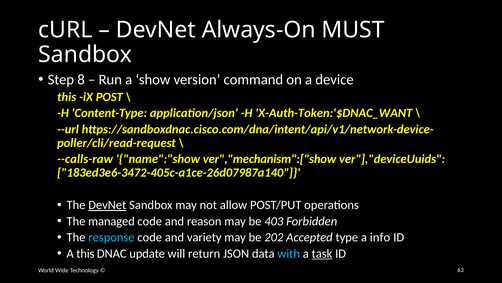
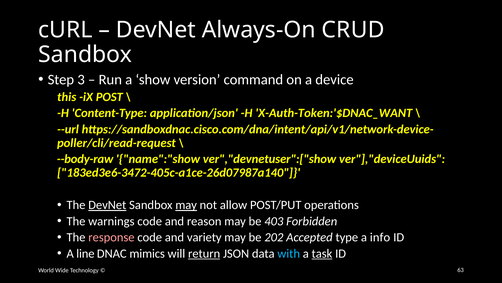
MUST: MUST -> CRUD
8: 8 -> 3
--calls-raw: --calls-raw -> --body-raw
ver","mechanism":["show: ver","mechanism":["show -> ver","devnetuser":["show
may at (186, 205) underline: none -> present
managed: managed -> warnings
response colour: light blue -> pink
A this: this -> line
update: update -> mimics
return underline: none -> present
